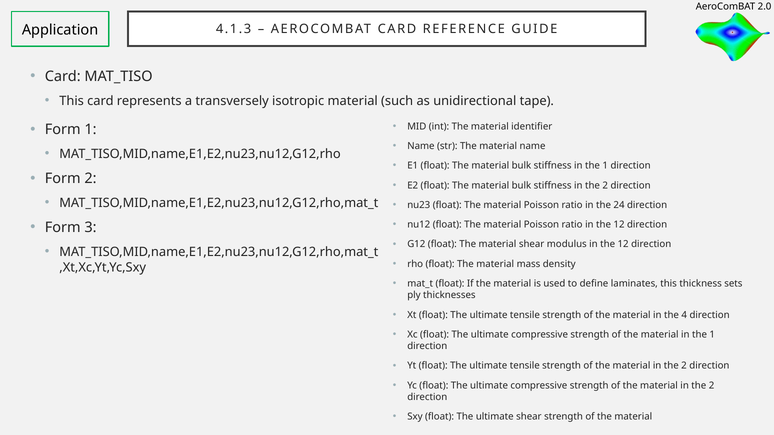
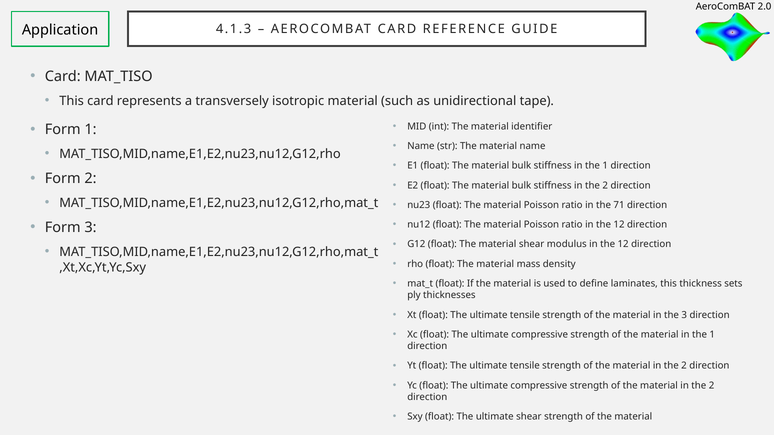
24: 24 -> 71
the 4: 4 -> 3
